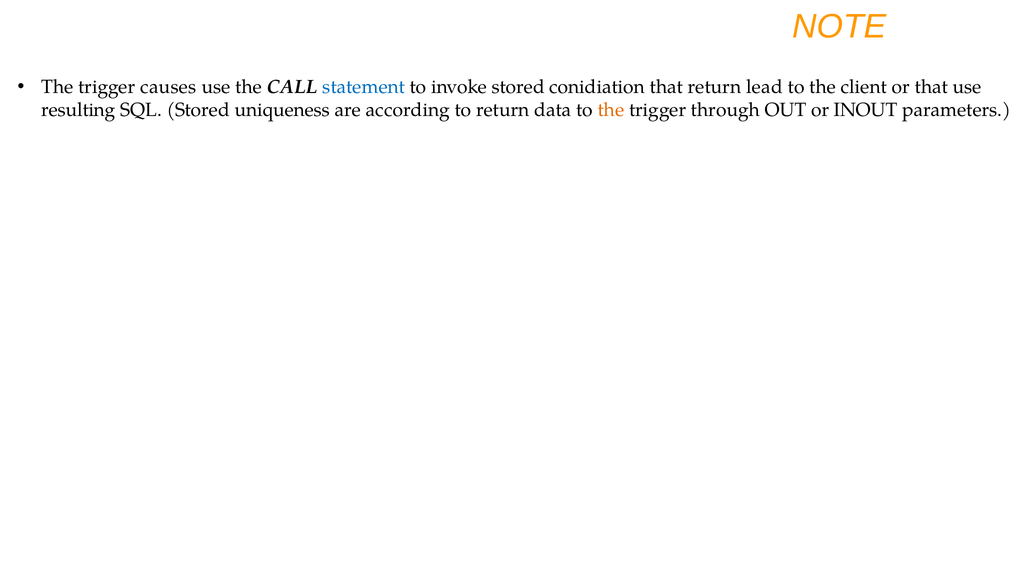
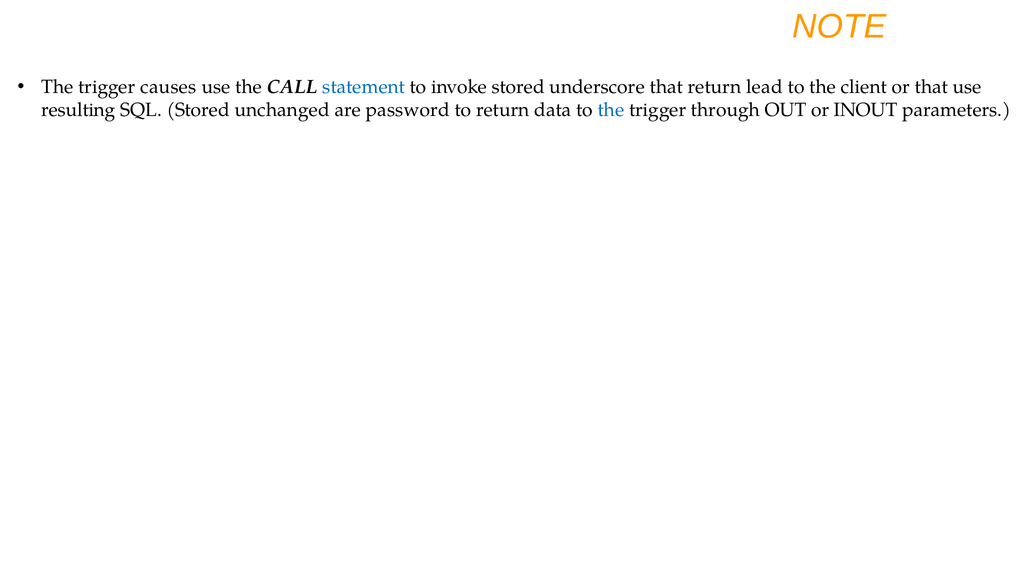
conidiation: conidiation -> underscore
uniqueness: uniqueness -> unchanged
according: according -> password
the at (611, 110) colour: orange -> blue
